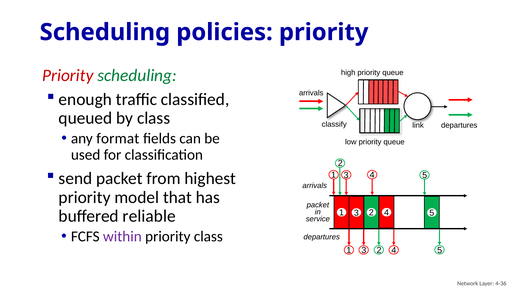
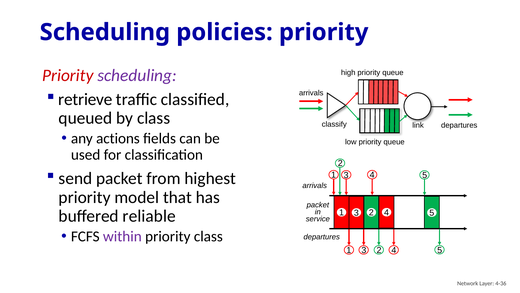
scheduling at (137, 75) colour: green -> purple
enough: enough -> retrieve
format: format -> actions
